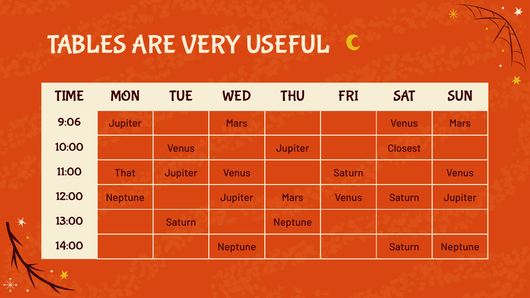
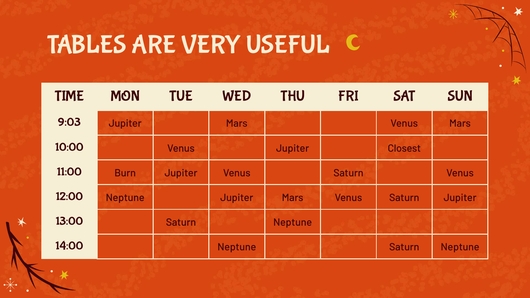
9:06: 9:06 -> 9:03
That: That -> Burn
